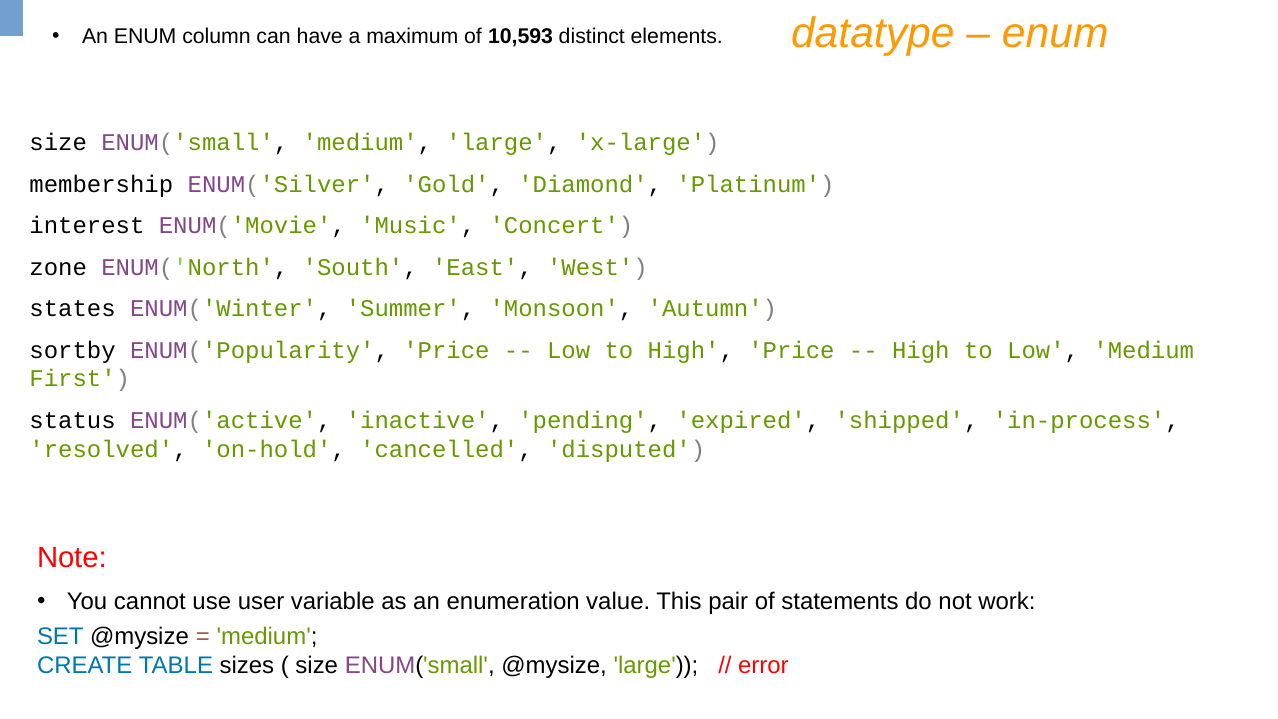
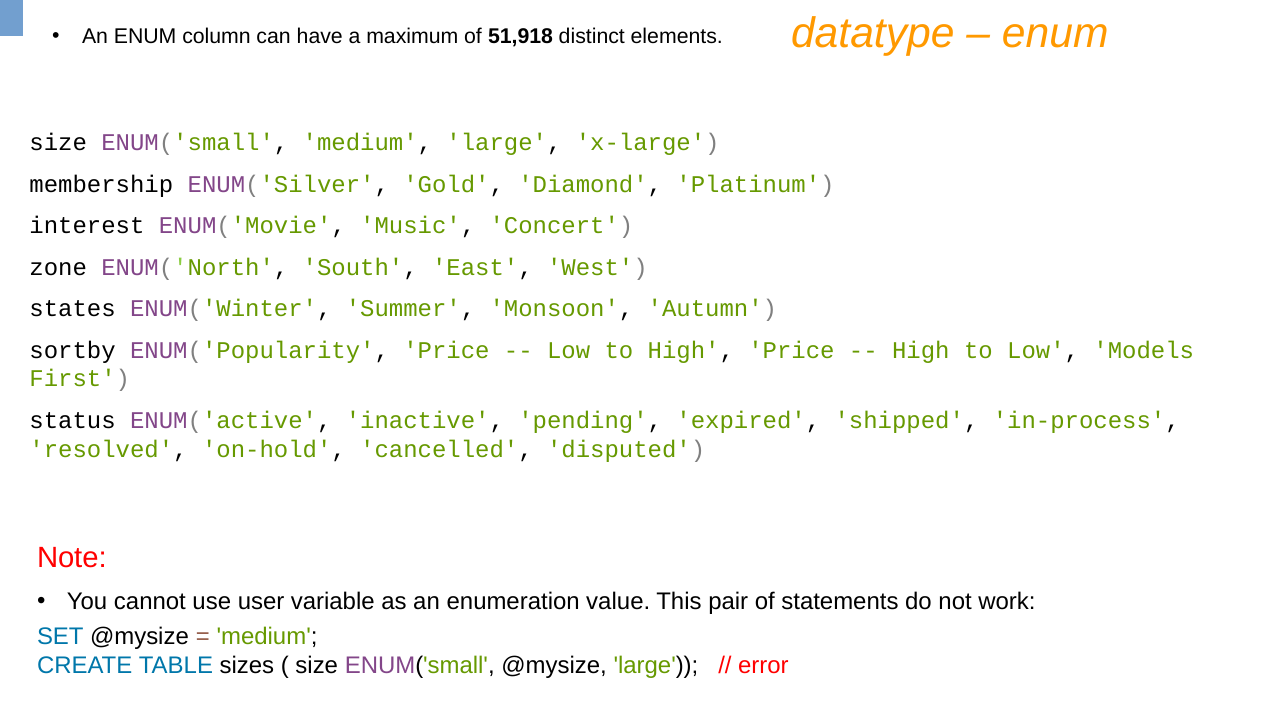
10,593: 10,593 -> 51,918
Low Medium: Medium -> Models
